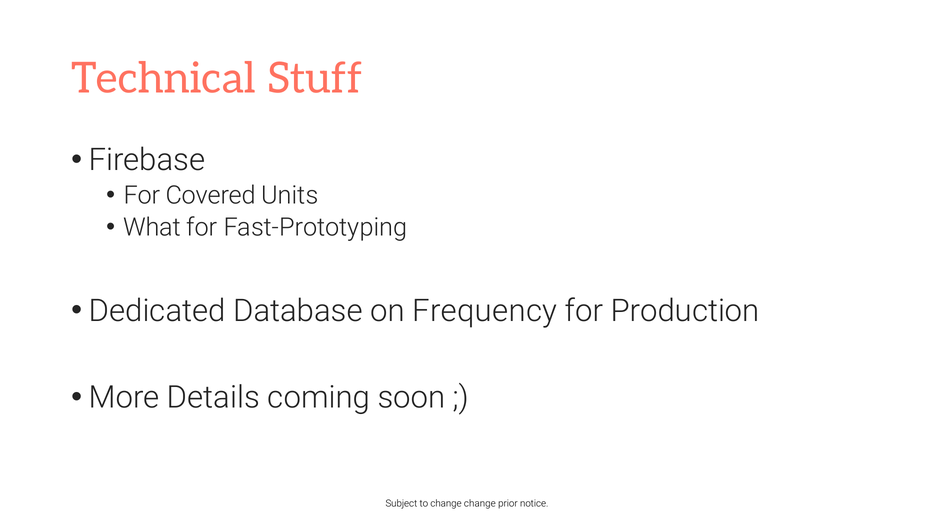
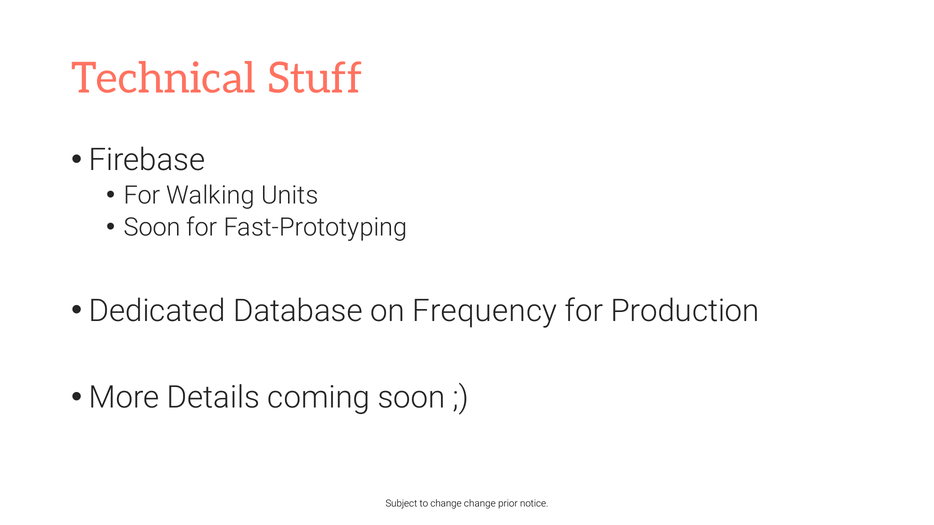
Covered: Covered -> Walking
What at (152, 228): What -> Soon
